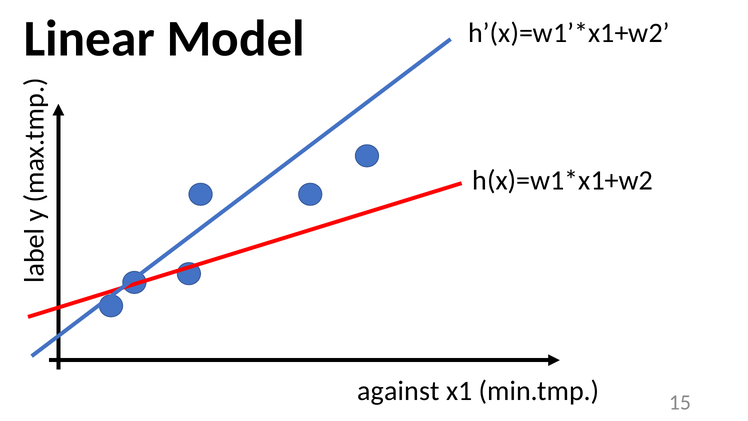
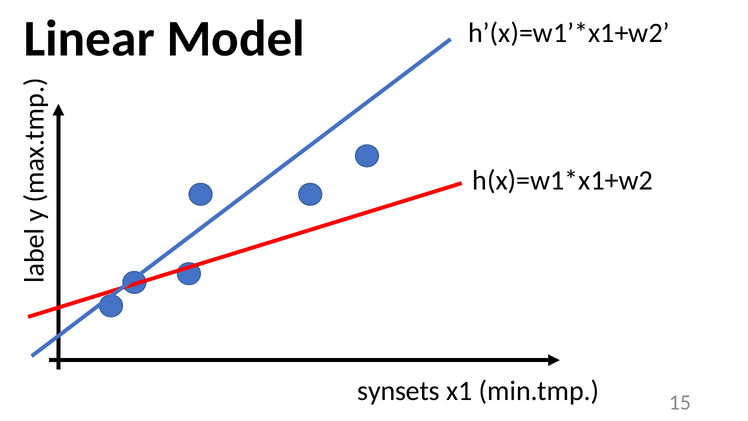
against: against -> synsets
